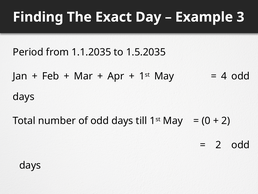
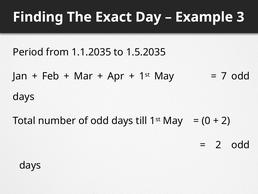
4: 4 -> 7
